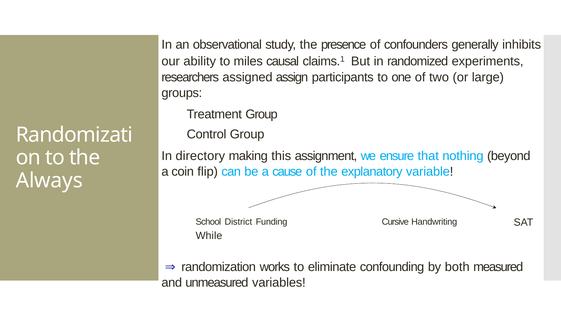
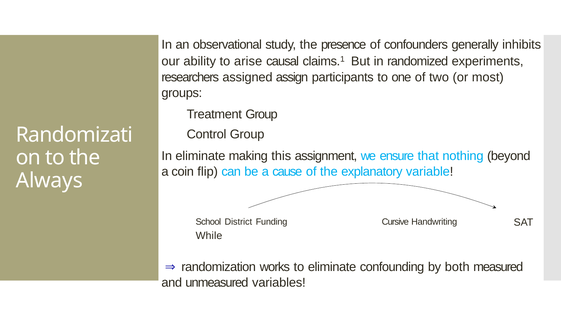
miles: miles -> arise
large: large -> most
In directory: directory -> eliminate
